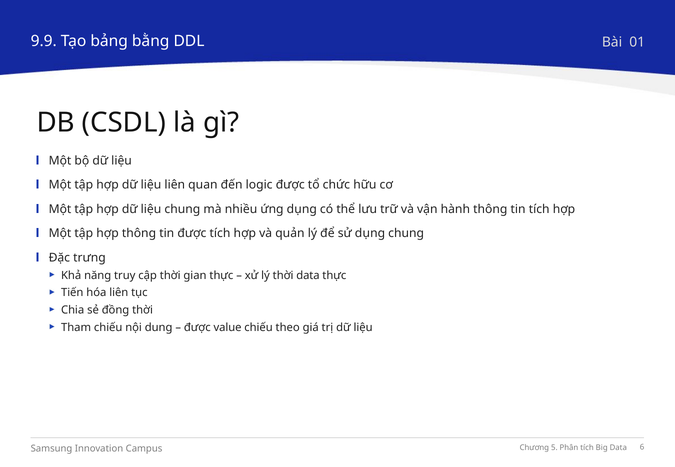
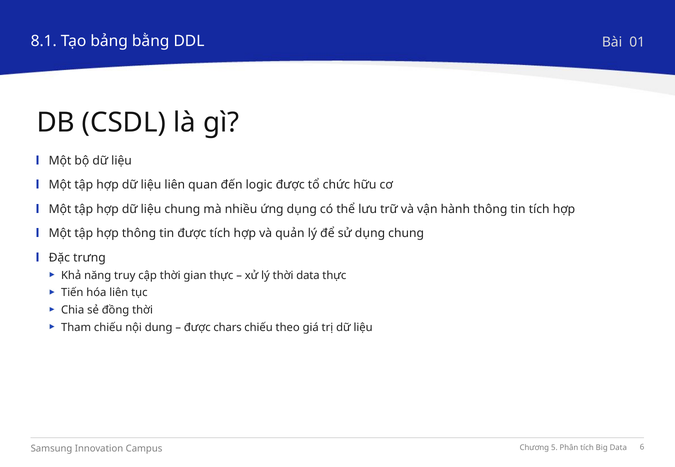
9.9: 9.9 -> 8.1
value: value -> chars
